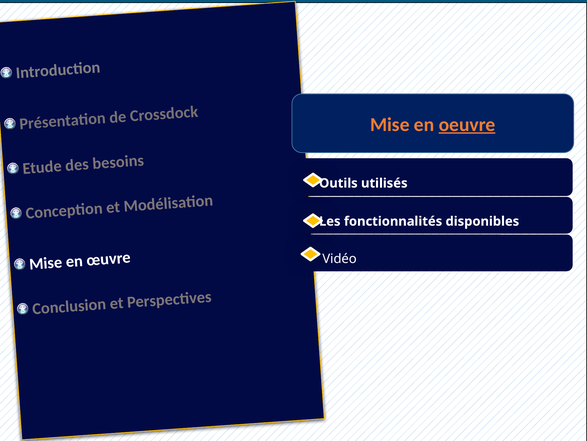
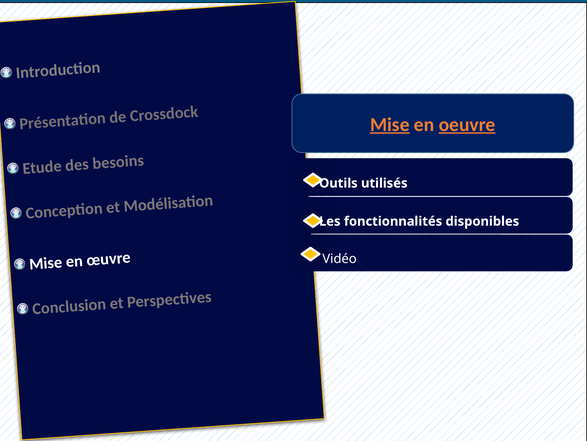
Mise at (390, 124) underline: none -> present
